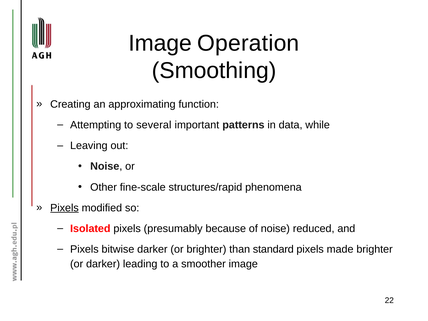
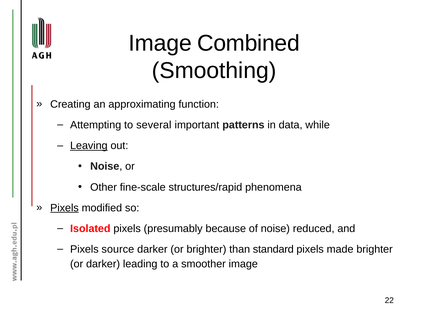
Operation: Operation -> Combined
Leaving underline: none -> present
bitwise: bitwise -> source
